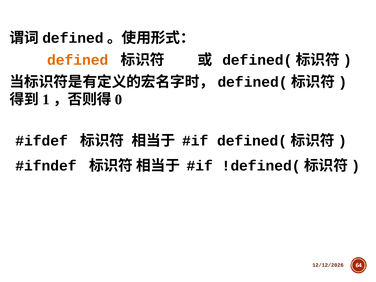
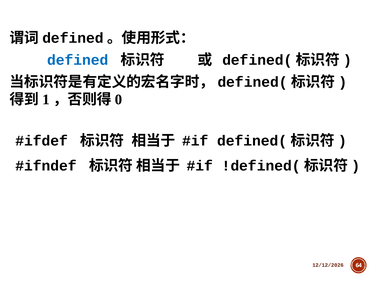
defined colour: orange -> blue
